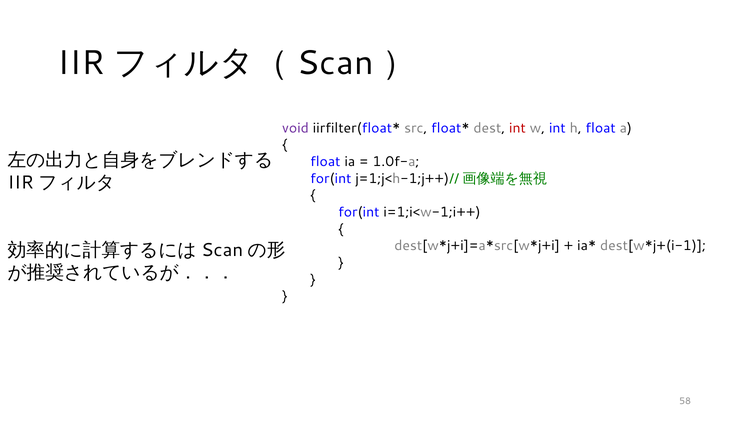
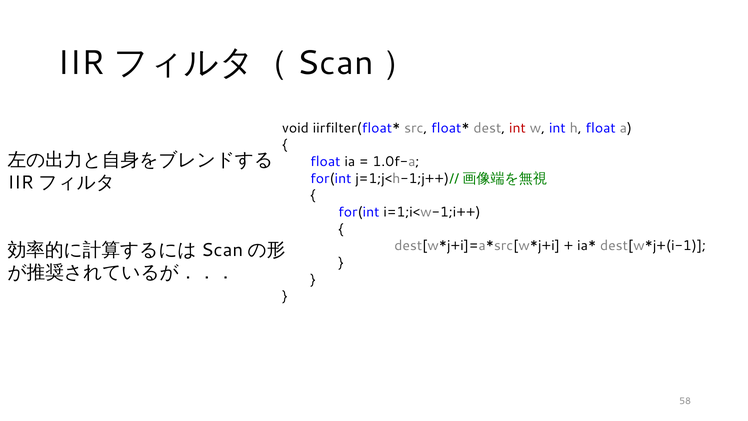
void colour: purple -> black
